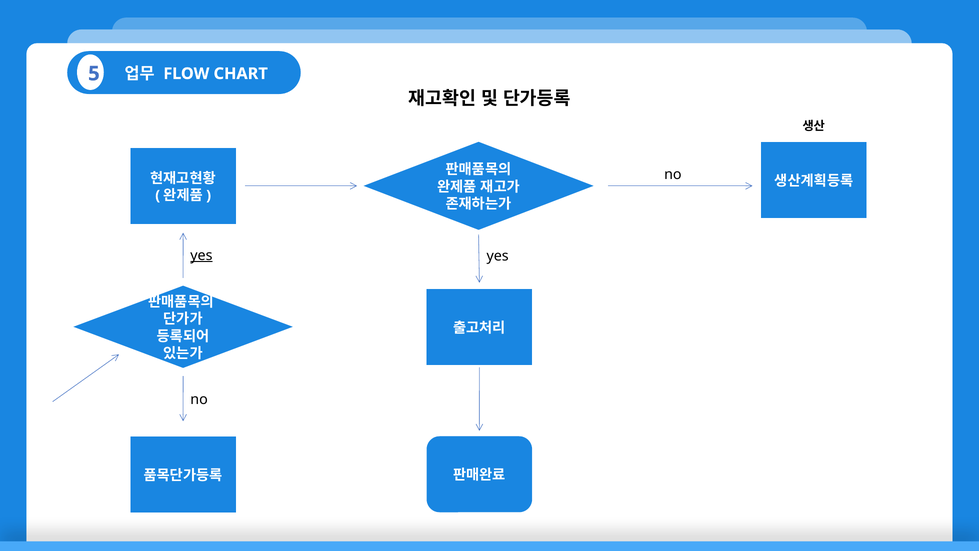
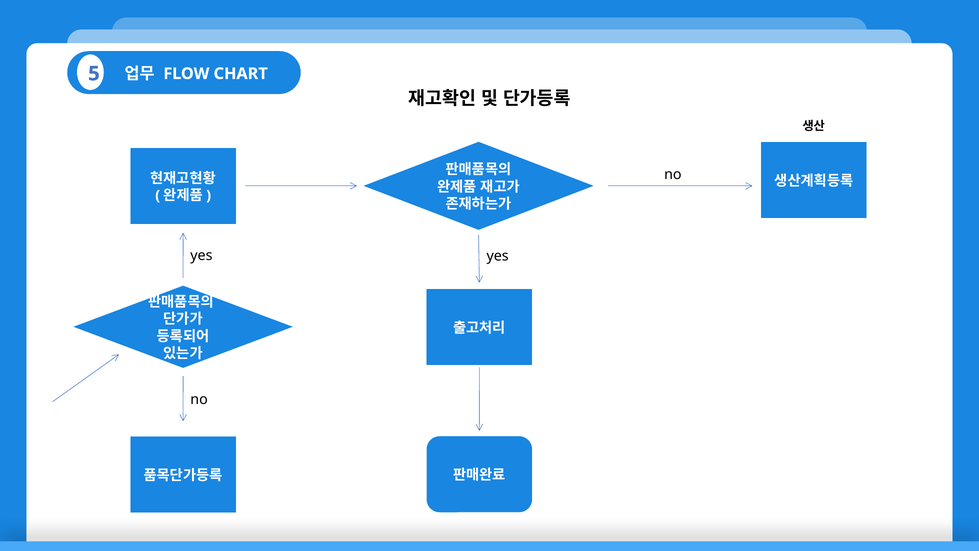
yes at (201, 255) underline: present -> none
